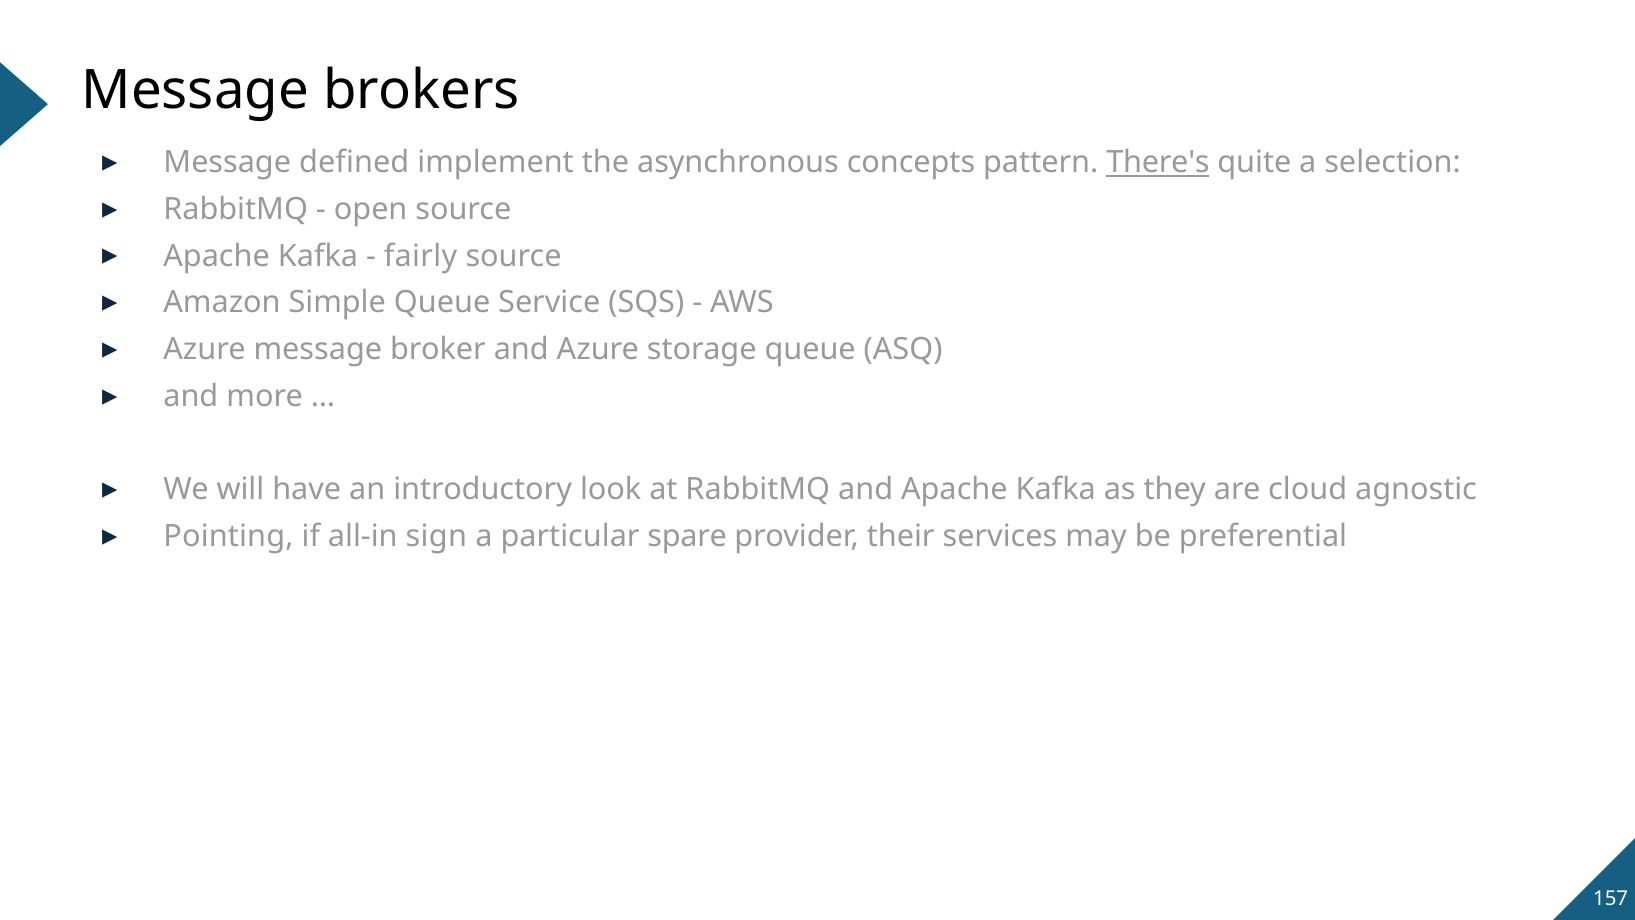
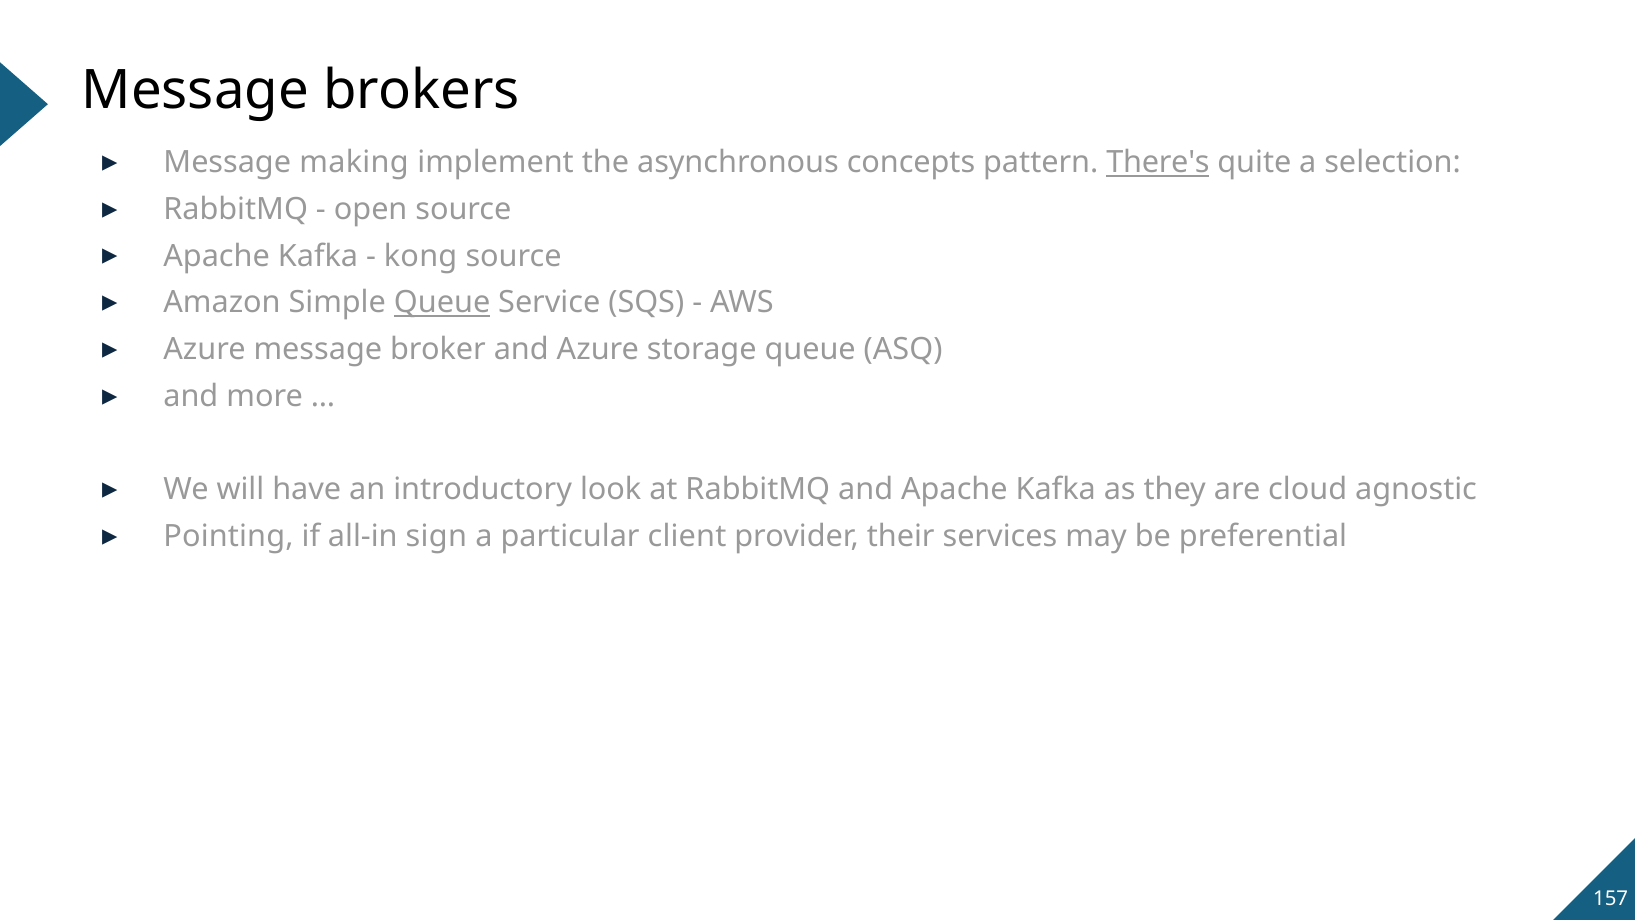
defined: defined -> making
fairly: fairly -> kong
Queue at (442, 303) underline: none -> present
spare: spare -> client
